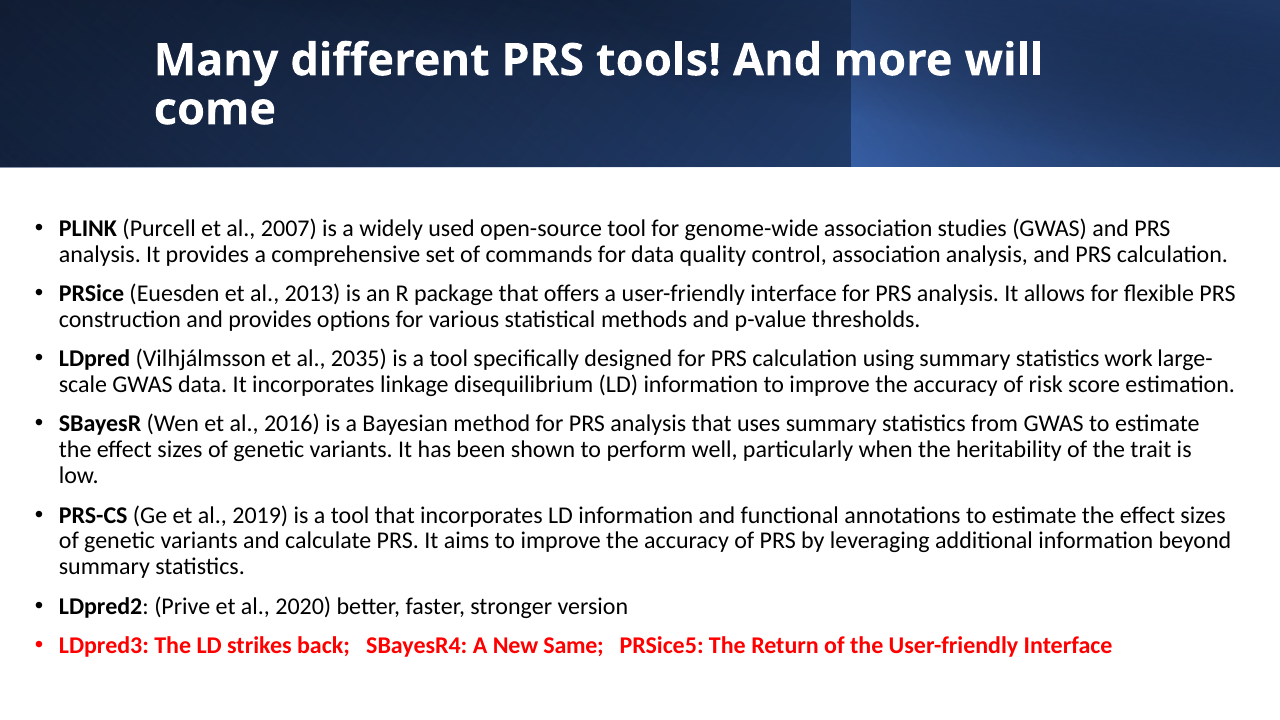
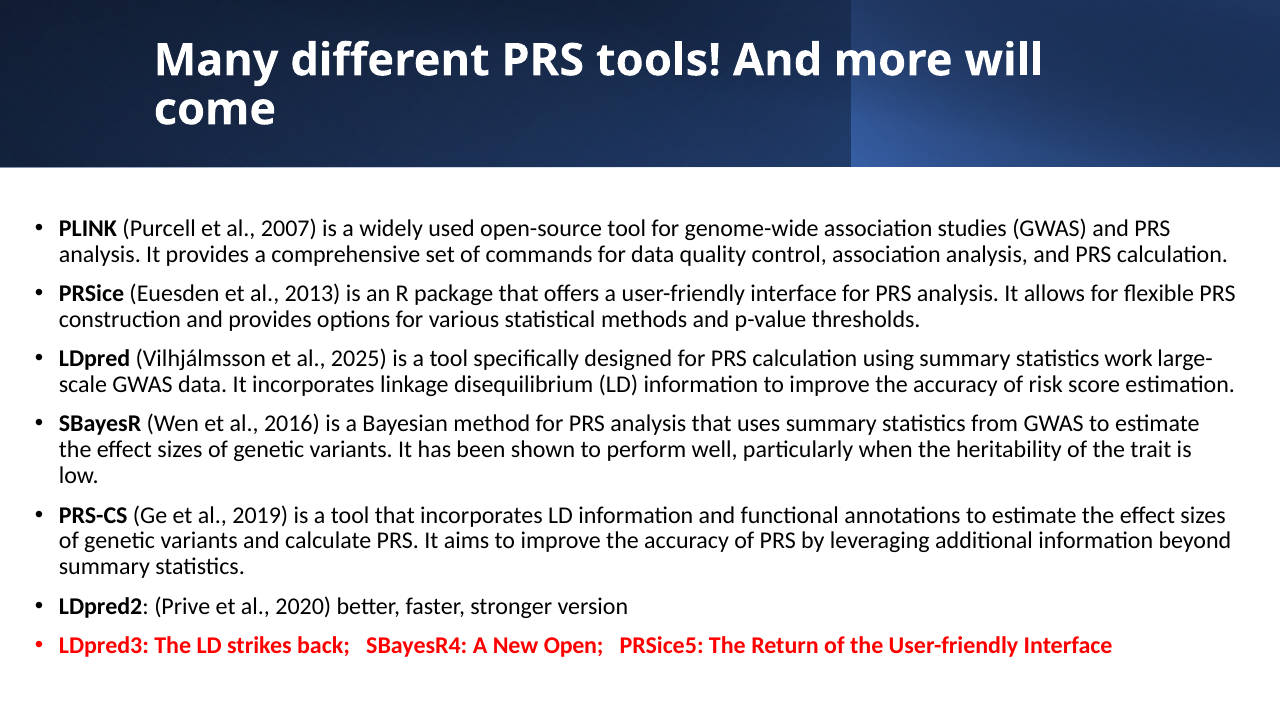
2035: 2035 -> 2025
Same: Same -> Open
